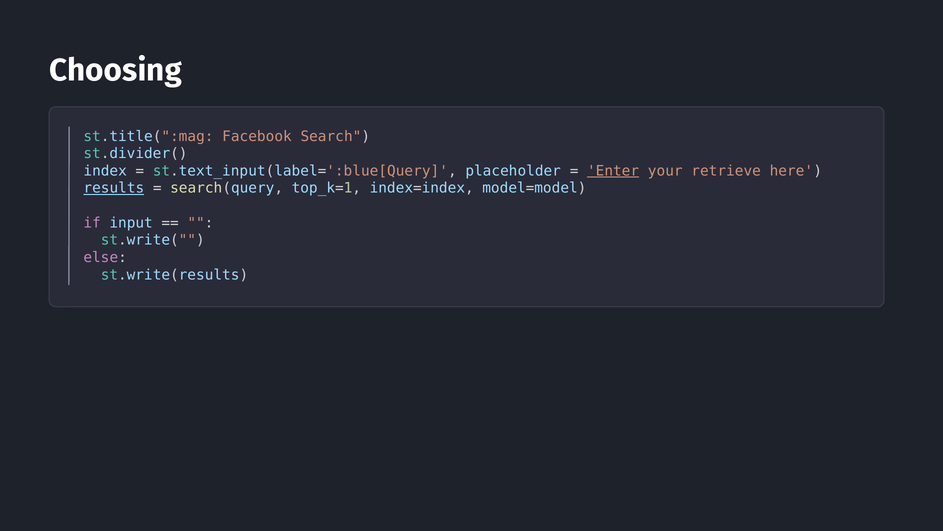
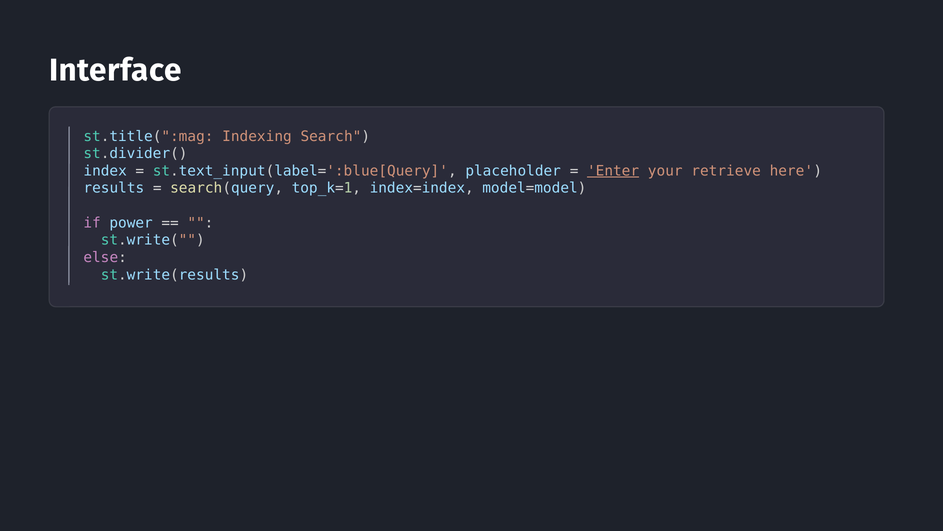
Choosing: Choosing -> Interface
Facebook: Facebook -> Indexing
results underline: present -> none
input: input -> power
